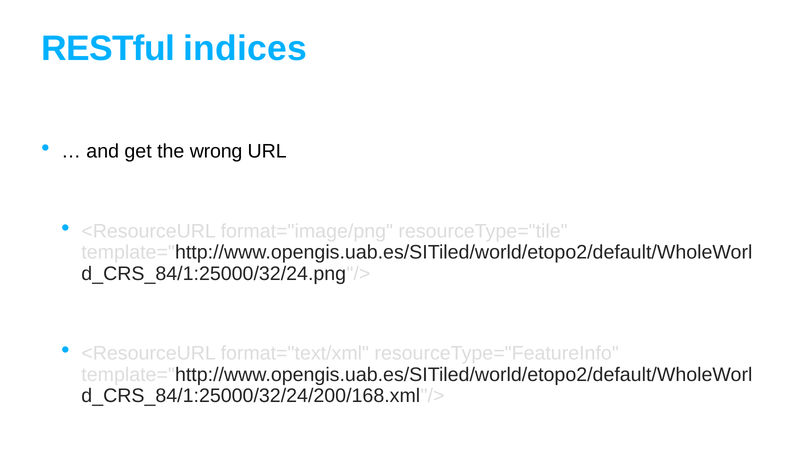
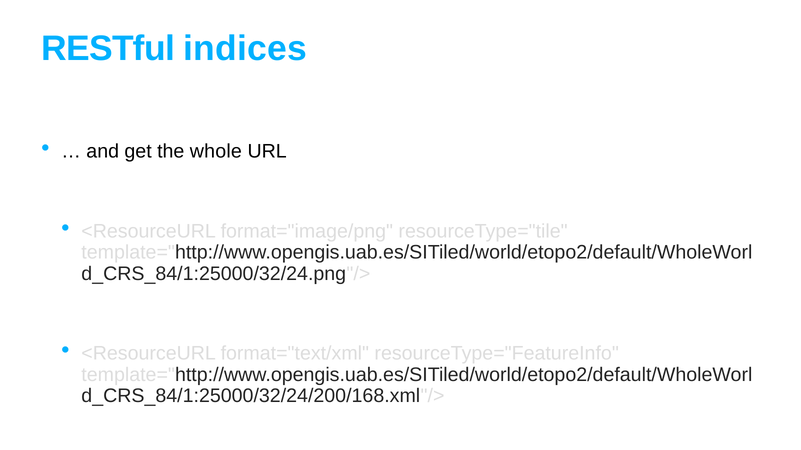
wrong: wrong -> whole
